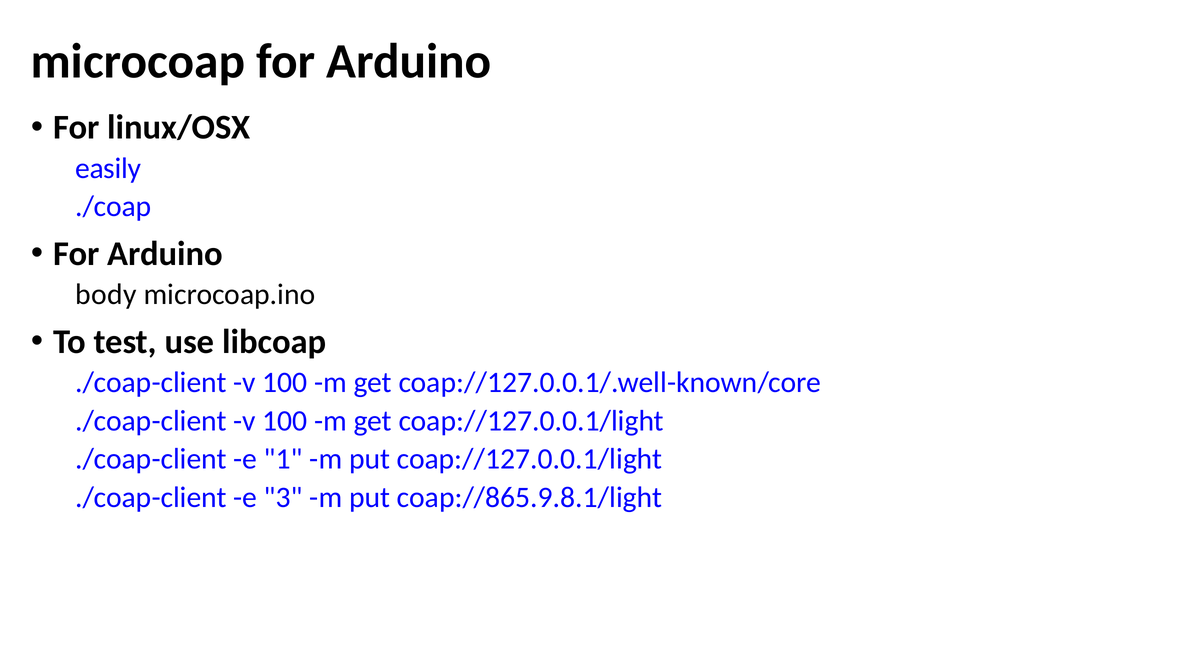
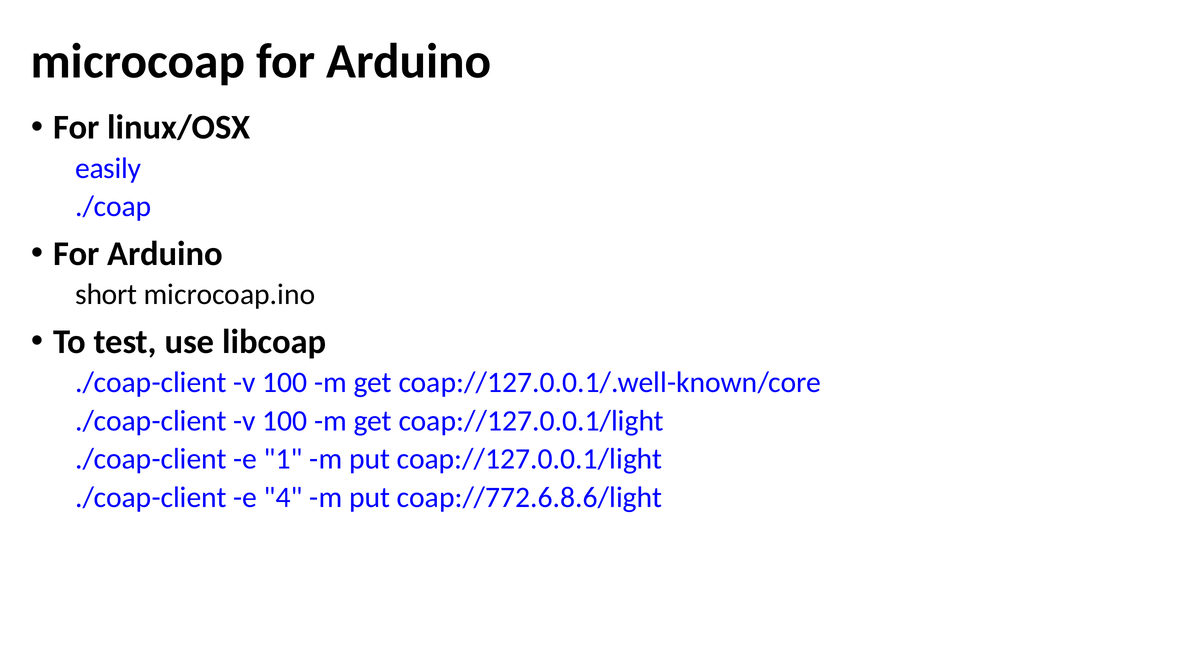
body: body -> short
3: 3 -> 4
coap://865.9.8.1/light: coap://865.9.8.1/light -> coap://772.6.8.6/light
